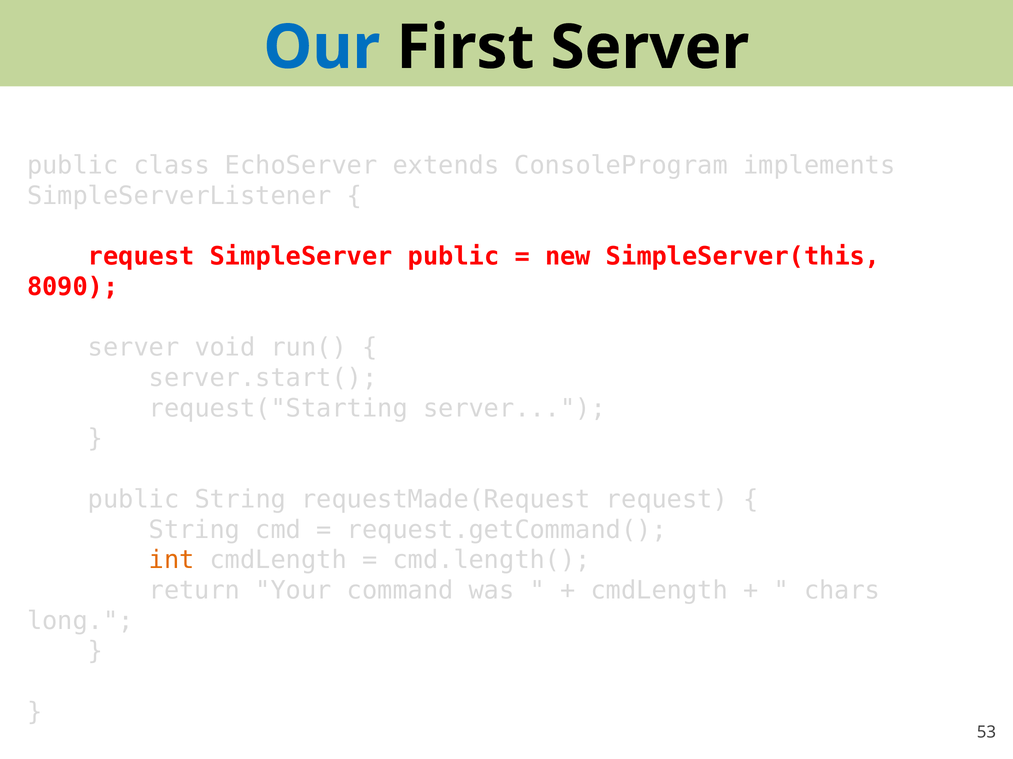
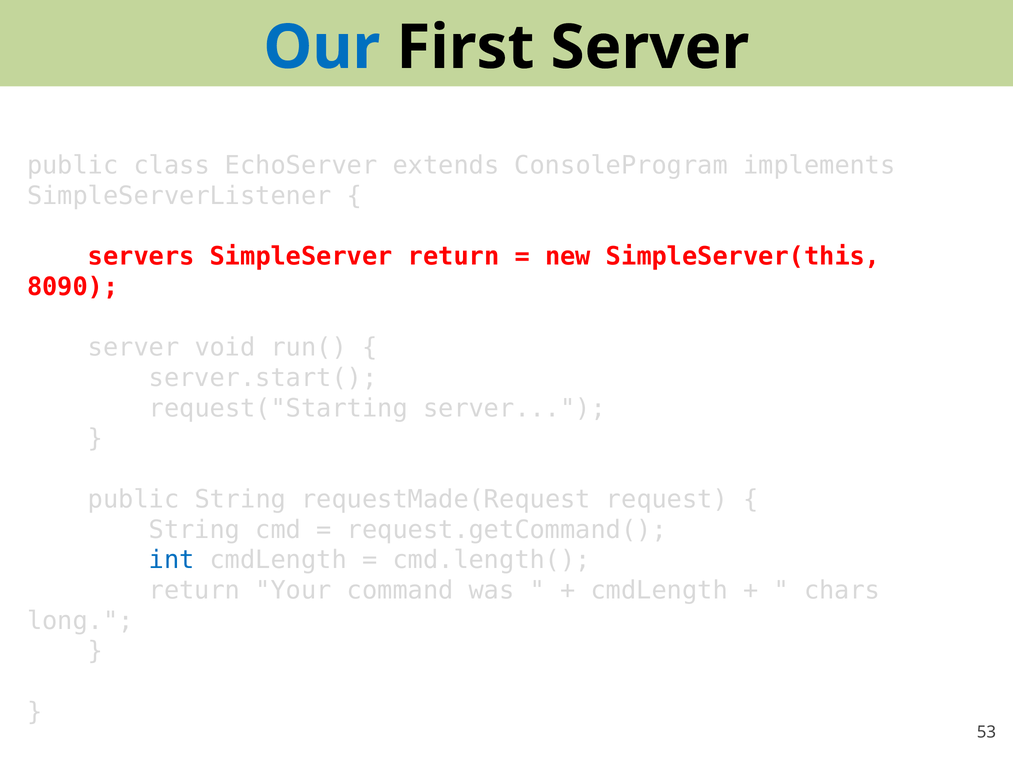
request at (141, 257): request -> servers
SimpleServer public: public -> return
int colour: orange -> blue
